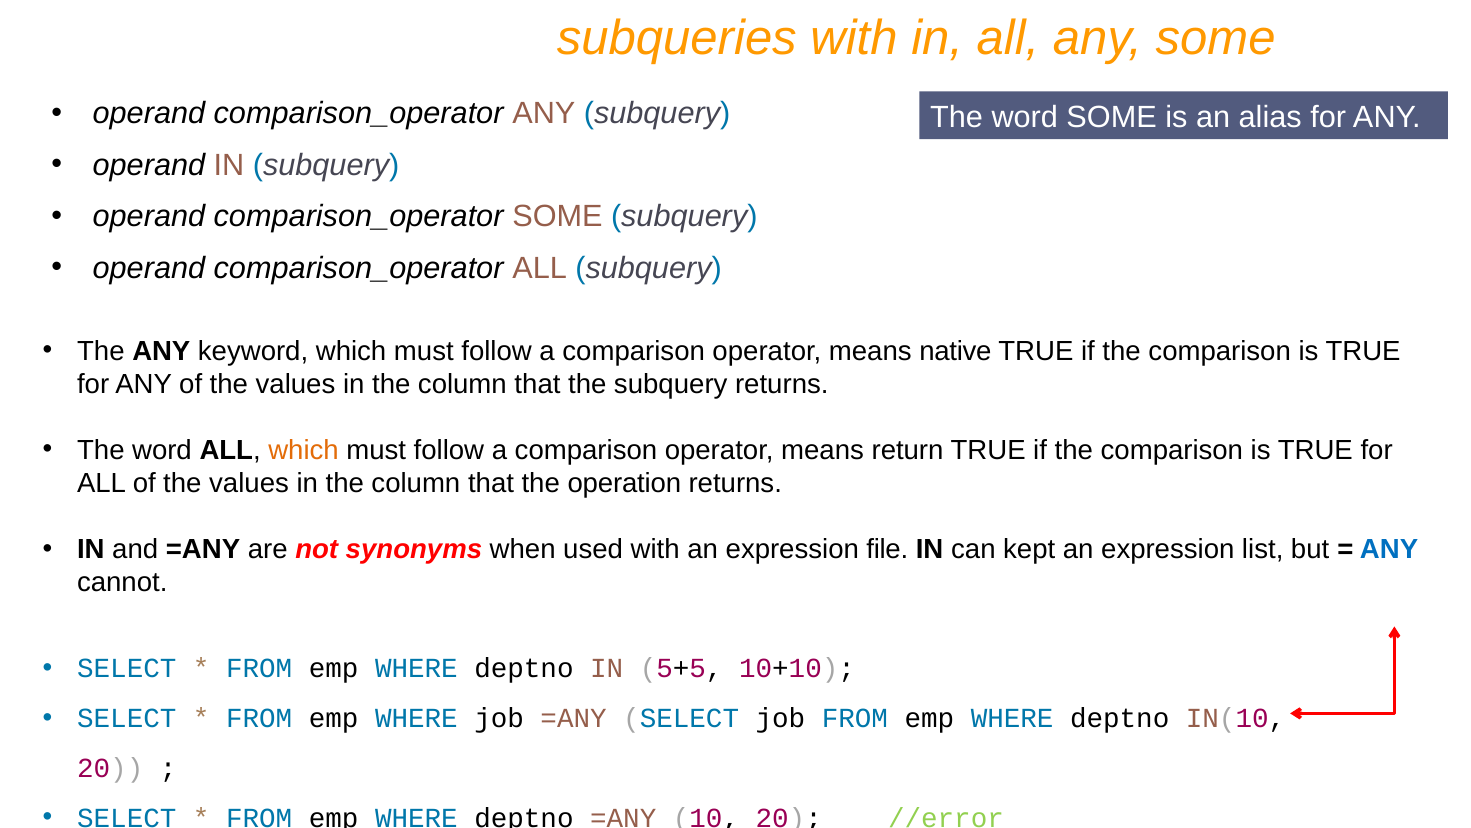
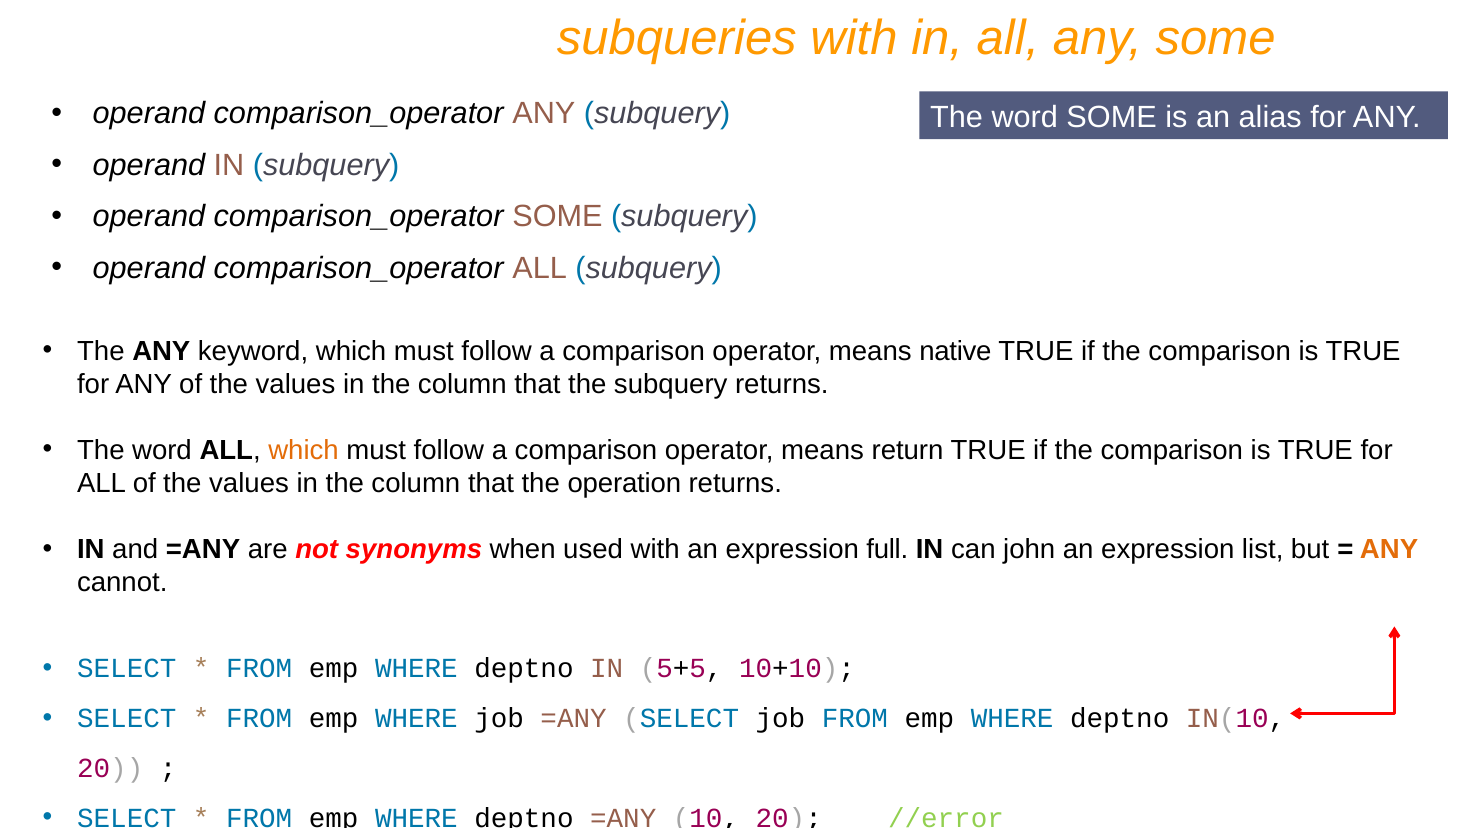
file: file -> full
kept: kept -> john
ANY at (1389, 549) colour: blue -> orange
